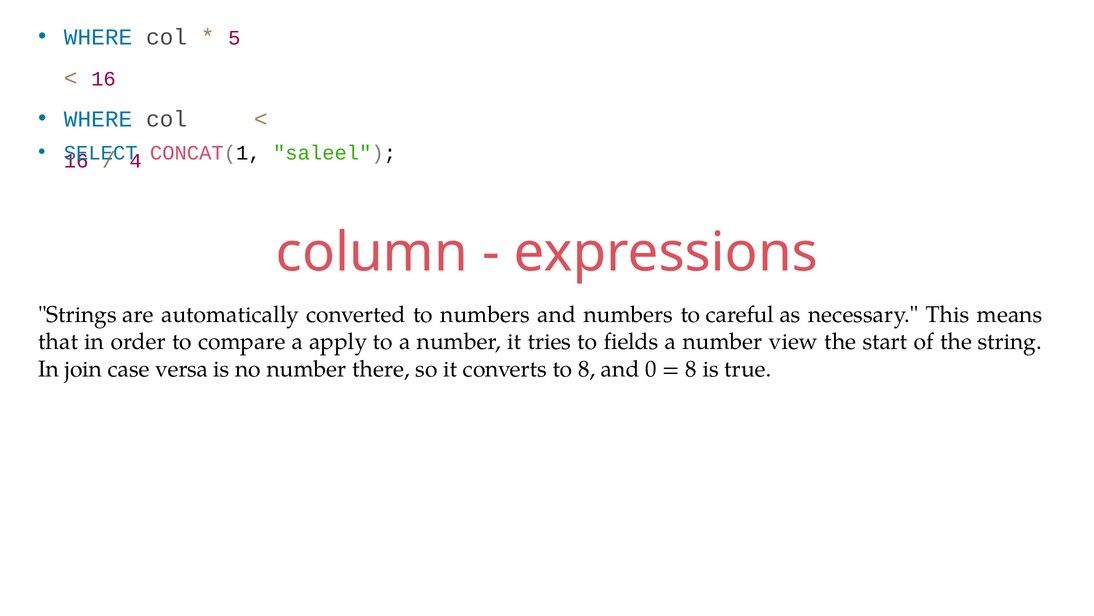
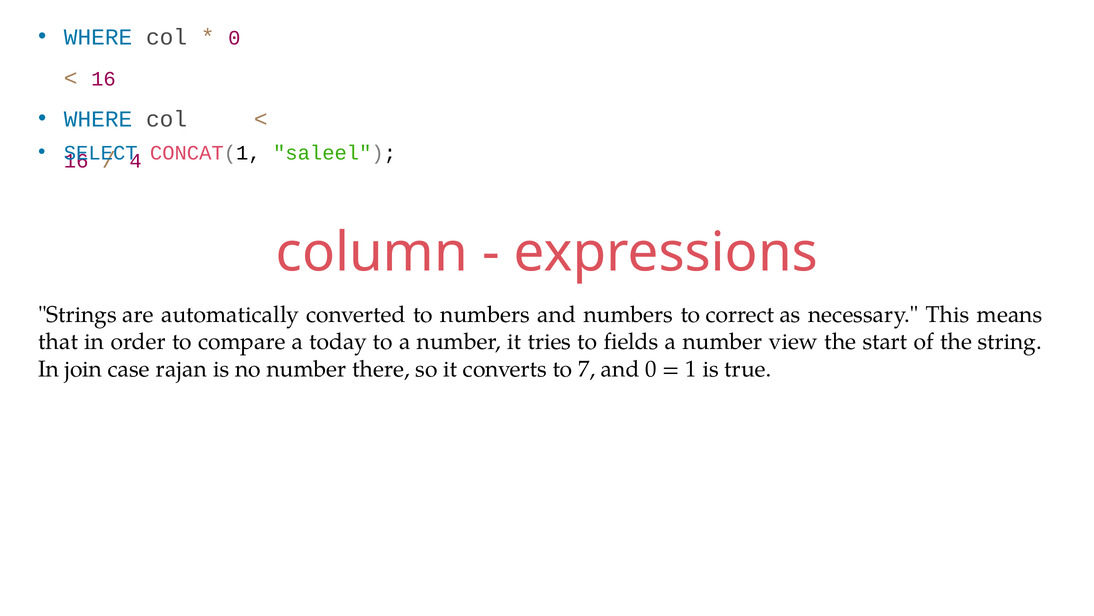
5 at (234, 38): 5 -> 0
careful: careful -> correct
apply: apply -> today
versa: versa -> rajan
to 8: 8 -> 7
8 at (691, 369): 8 -> 1
